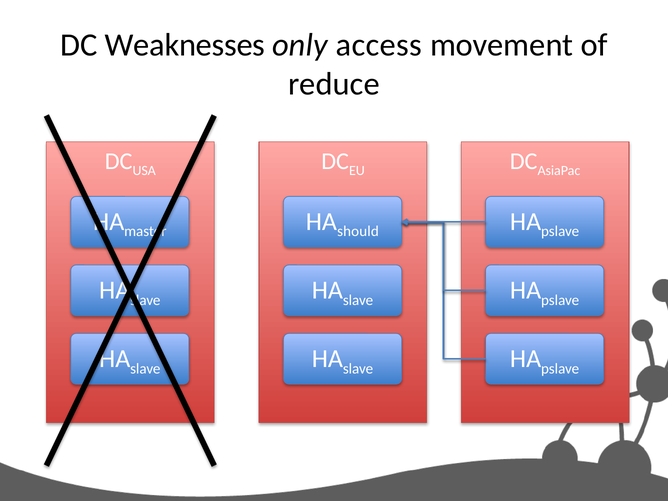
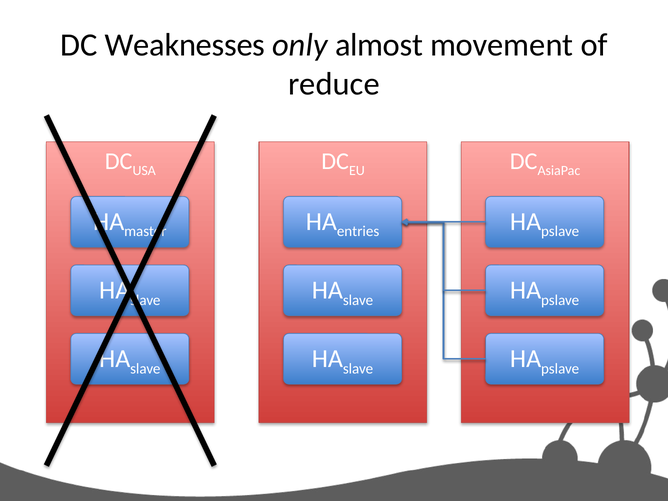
access: access -> almost
should: should -> entries
